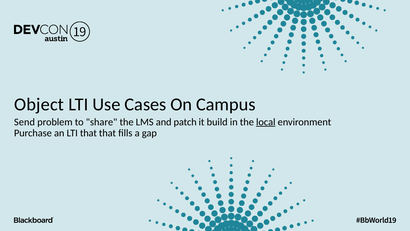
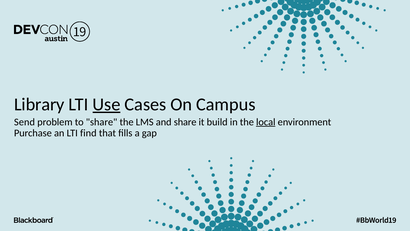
Object: Object -> Library
Use underline: none -> present
and patch: patch -> share
LTI that: that -> find
